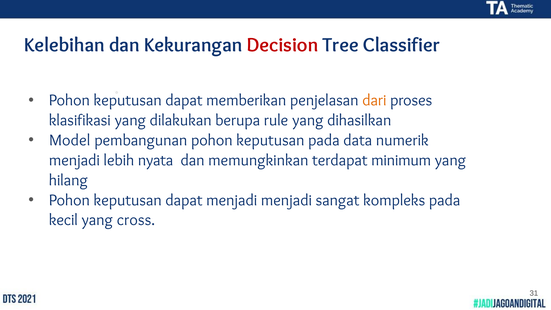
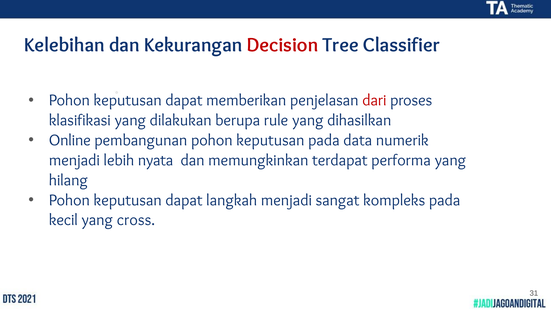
dari colour: orange -> red
Model: Model -> Online
minimum: minimum -> performa
dapat menjadi: menjadi -> langkah
